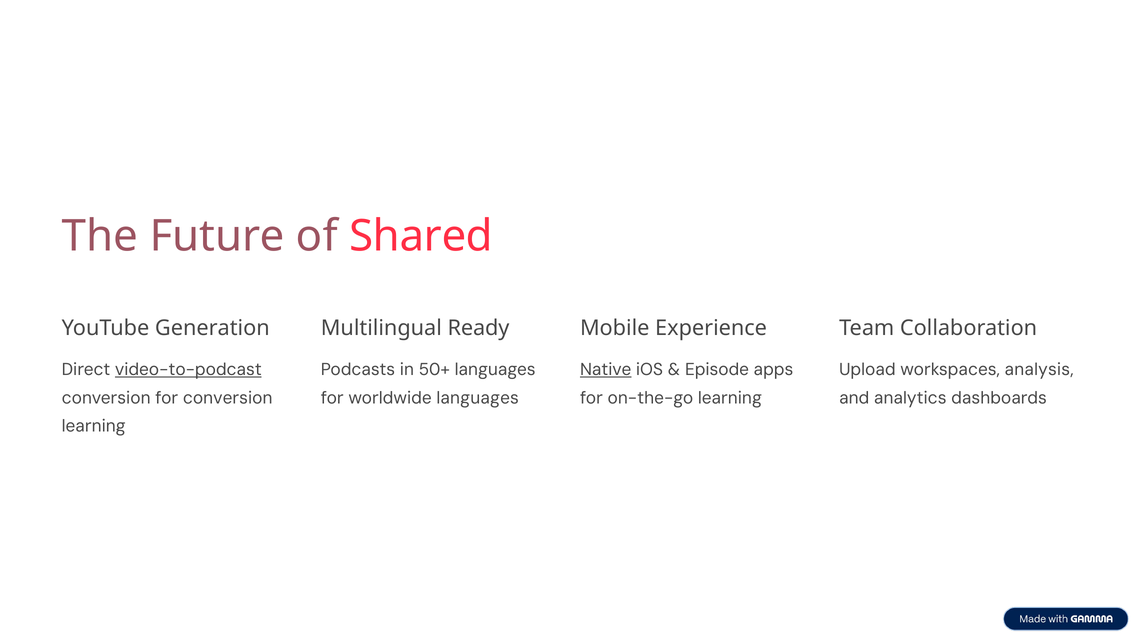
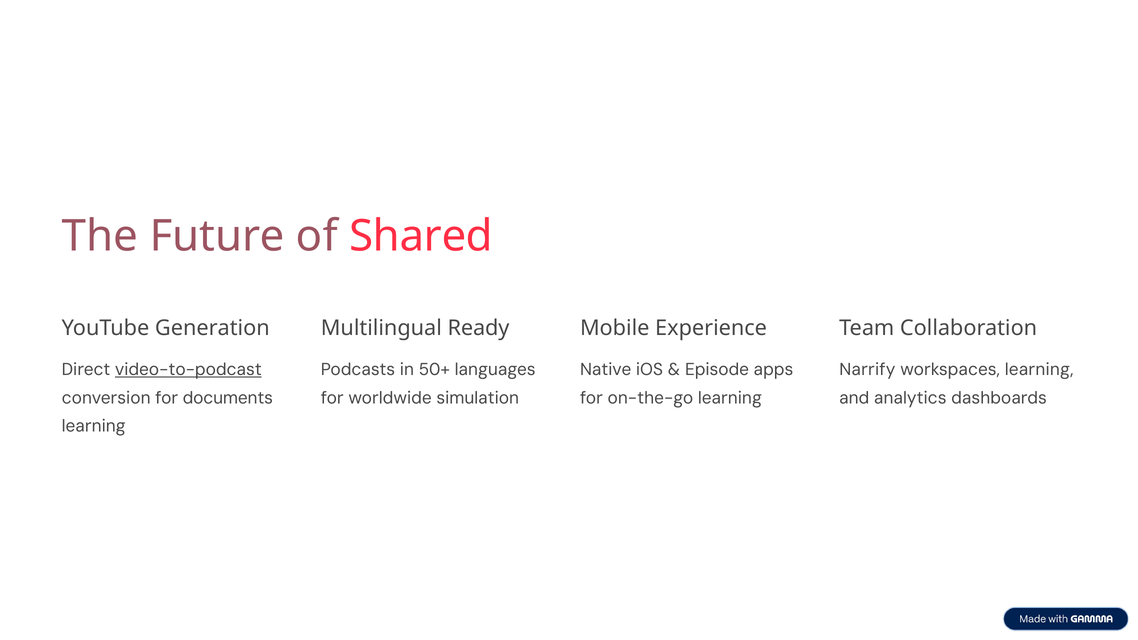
Native underline: present -> none
Upload: Upload -> Narrify
workspaces analysis: analysis -> learning
for conversion: conversion -> documents
worldwide languages: languages -> simulation
